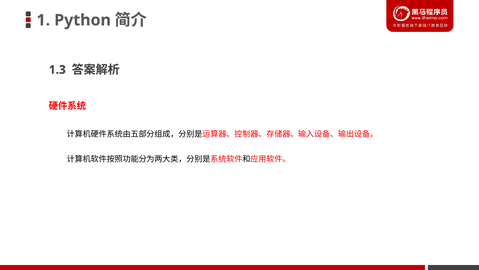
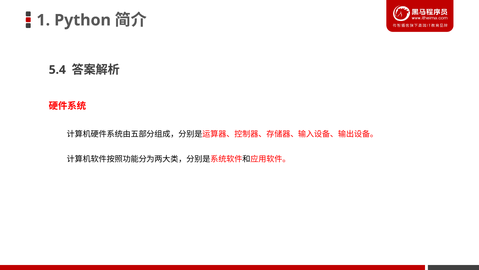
1.3: 1.3 -> 5.4
